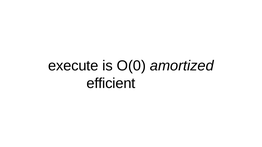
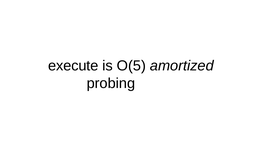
O(0: O(0 -> O(5
efficient: efficient -> probing
